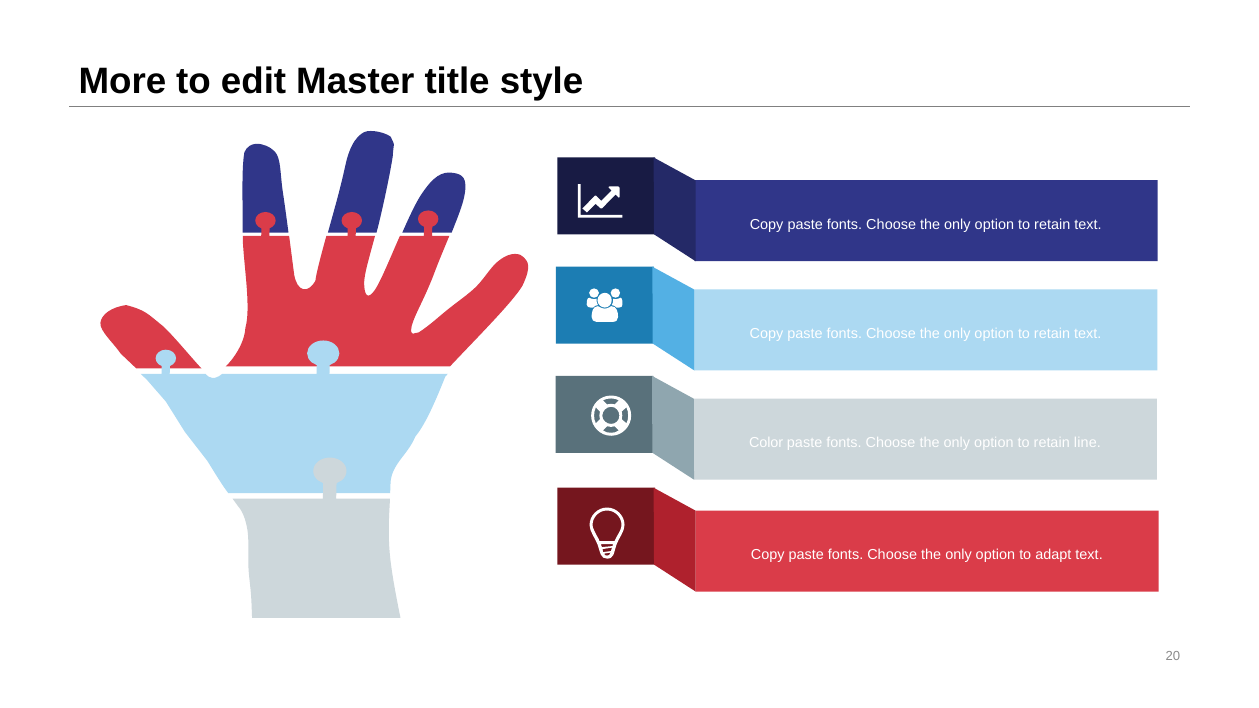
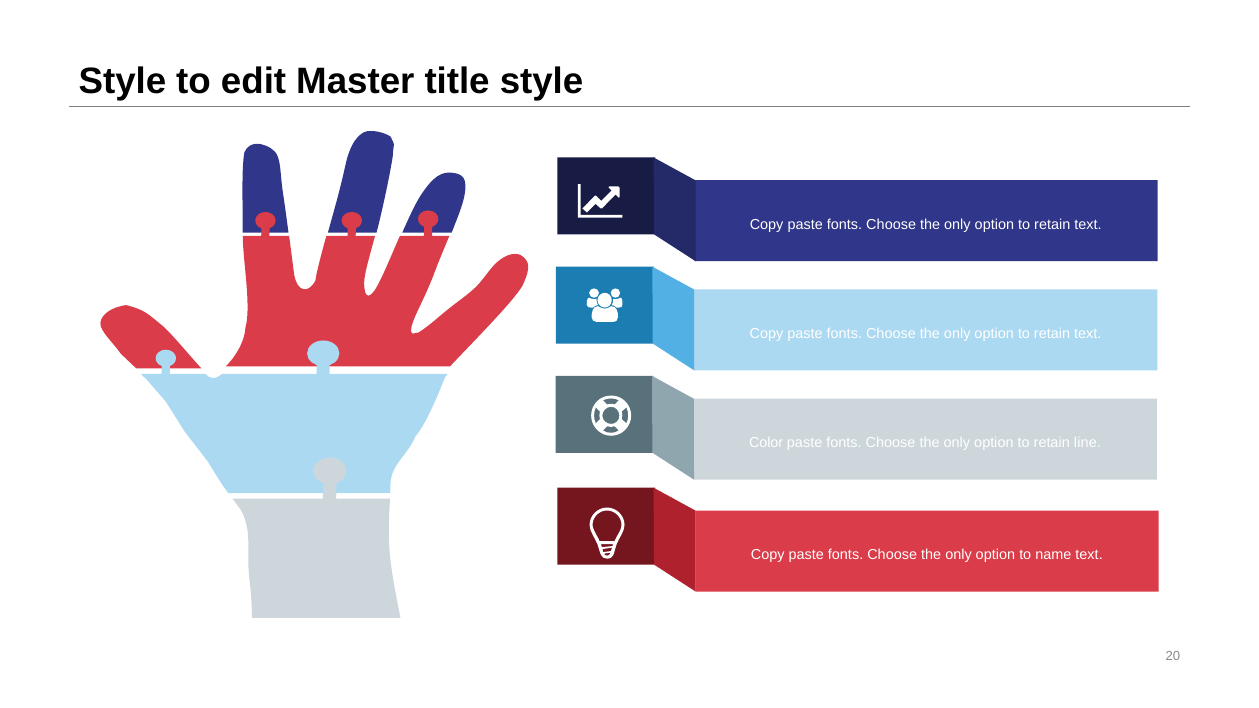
More at (122, 81): More -> Style
adapt: adapt -> name
